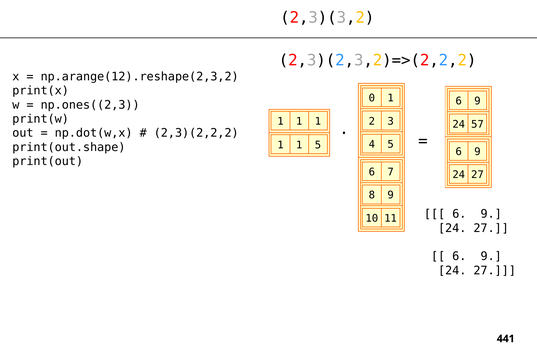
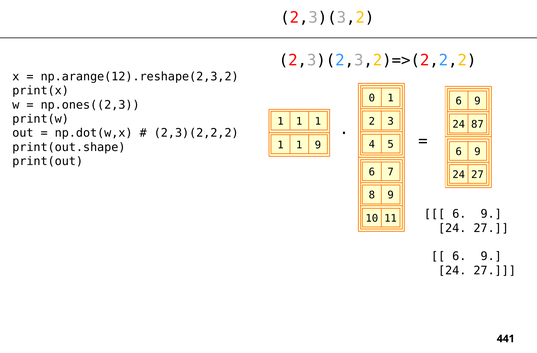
57: 57 -> 87
1 5: 5 -> 9
